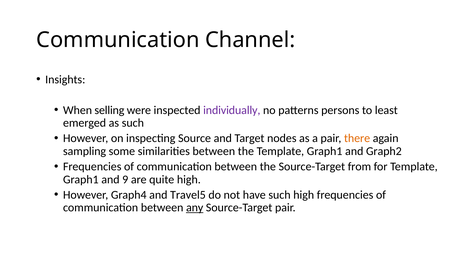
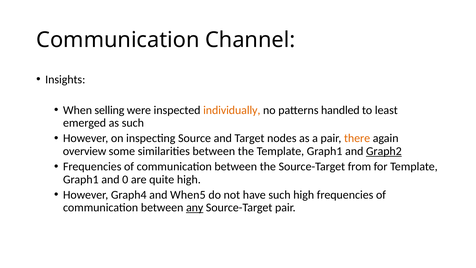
individually colour: purple -> orange
persons: persons -> handled
sampling: sampling -> overview
Graph2 underline: none -> present
9: 9 -> 0
Travel5: Travel5 -> When5
